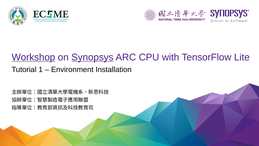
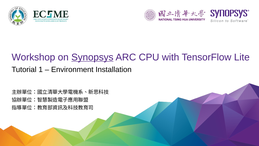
Workshop underline: present -> none
